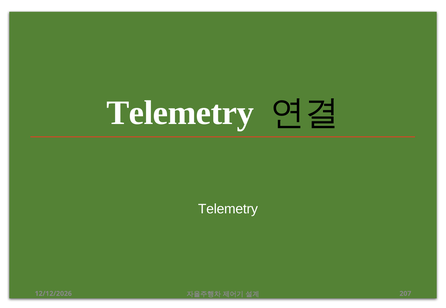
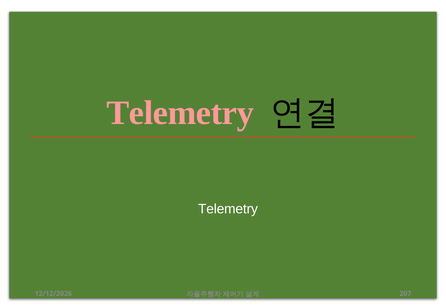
Telemetry at (180, 113) colour: white -> pink
